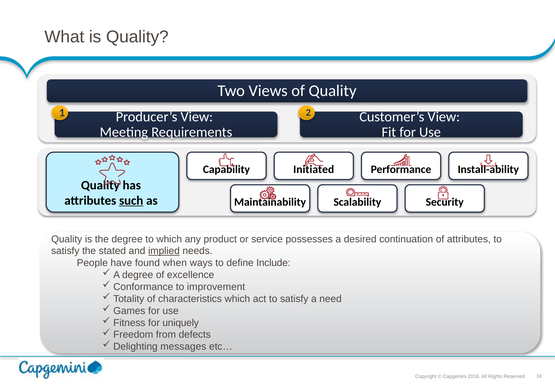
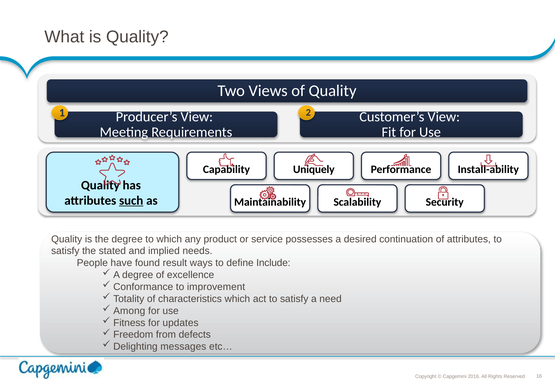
Initiated: Initiated -> Uniquely
implied underline: present -> none
when: when -> result
Games: Games -> Among
uniquely: uniquely -> updates
